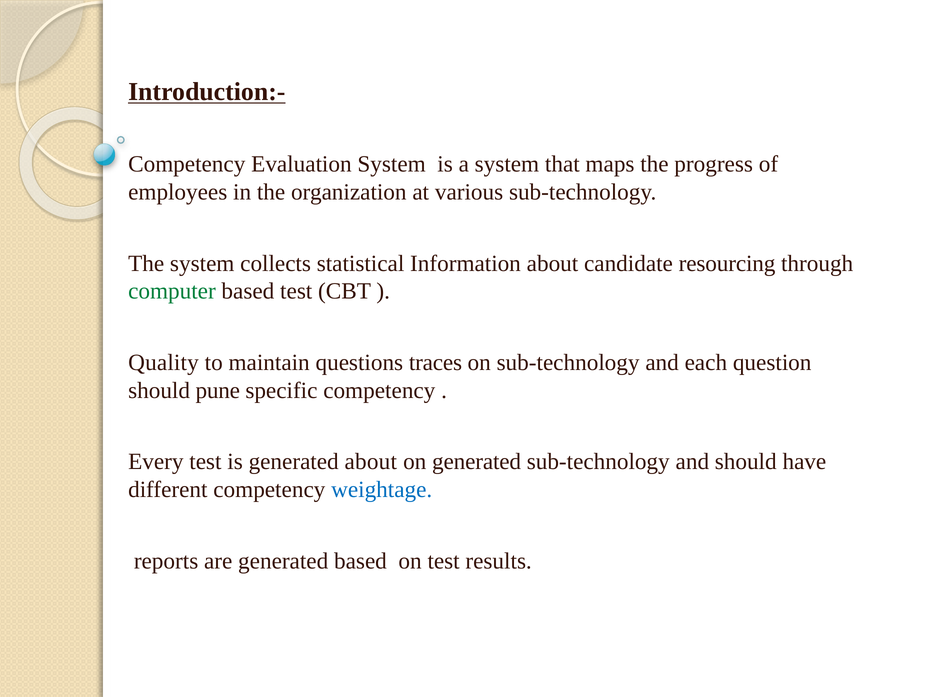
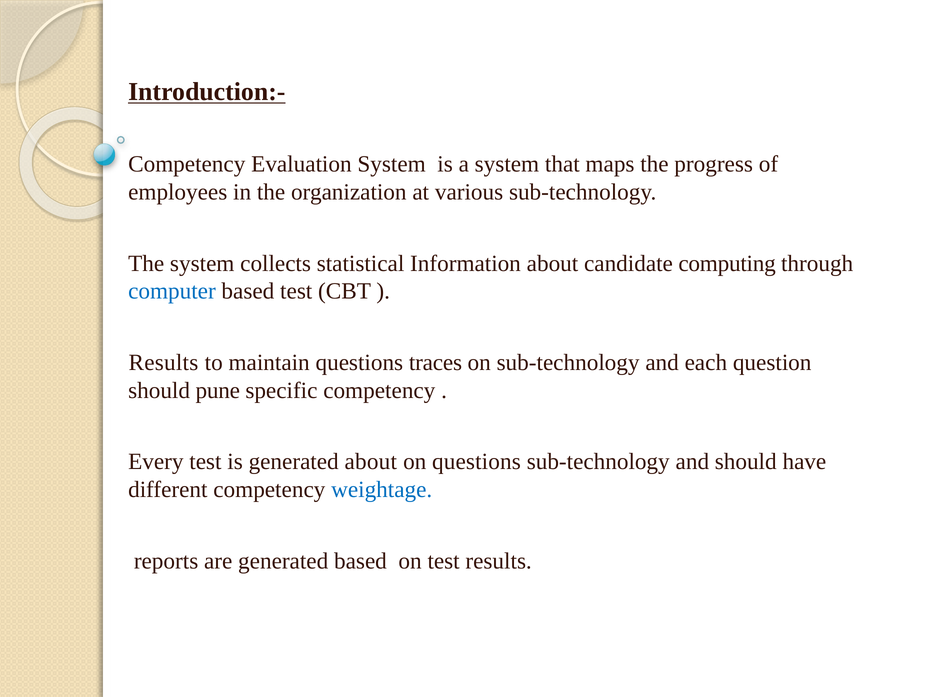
resourcing: resourcing -> computing
computer colour: green -> blue
Quality at (164, 362): Quality -> Results
on generated: generated -> questions
